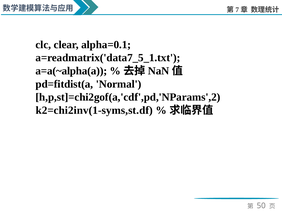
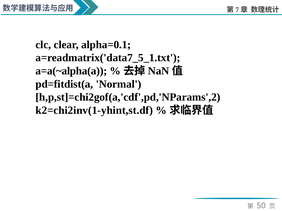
k2=chi2inv(1-syms,st.df: k2=chi2inv(1-syms,st.df -> k2=chi2inv(1-yhint,st.df
